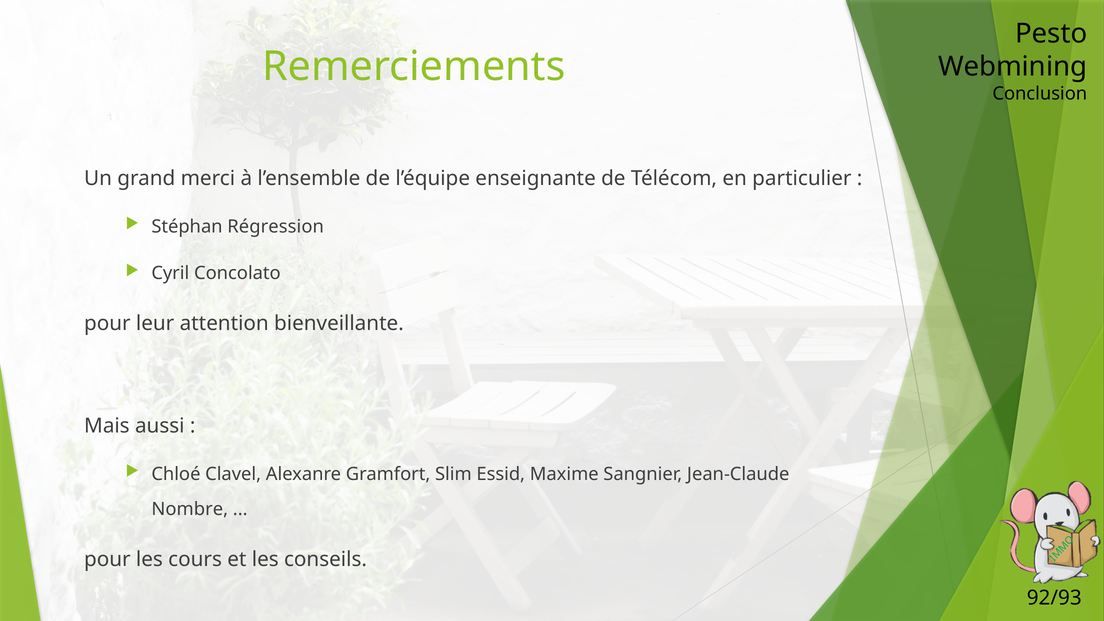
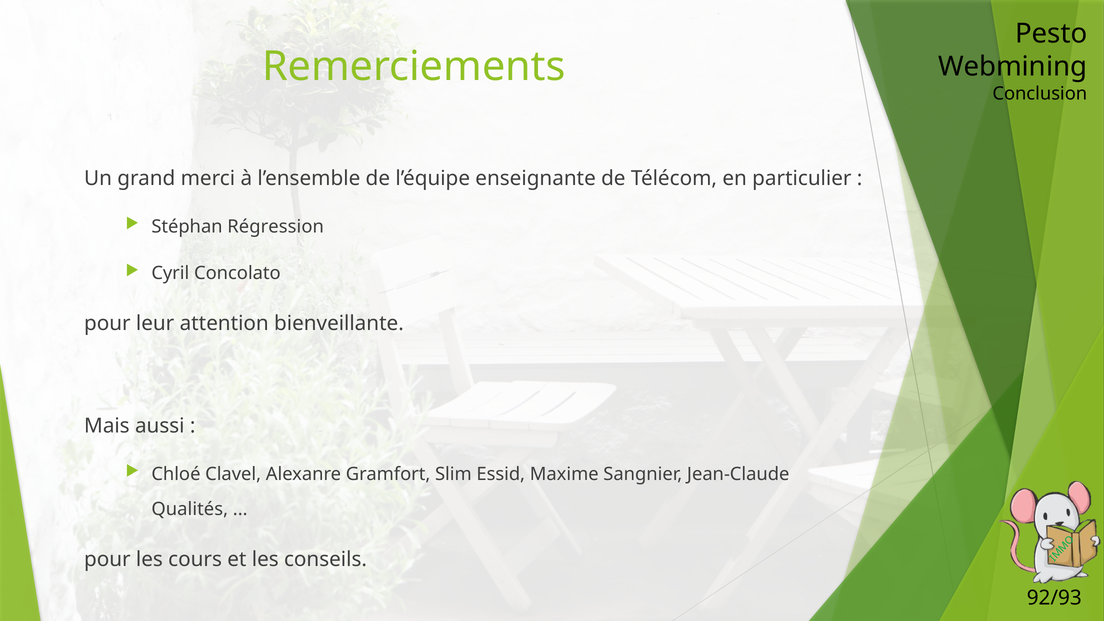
Nombre: Nombre -> Qualités
